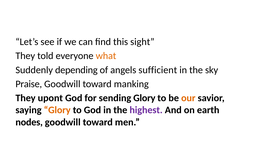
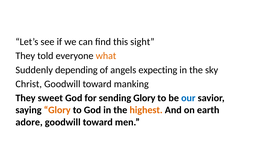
sufficient: sufficient -> expecting
Praise: Praise -> Christ
upont: upont -> sweet
our colour: orange -> blue
highest colour: purple -> orange
nodes: nodes -> adore
